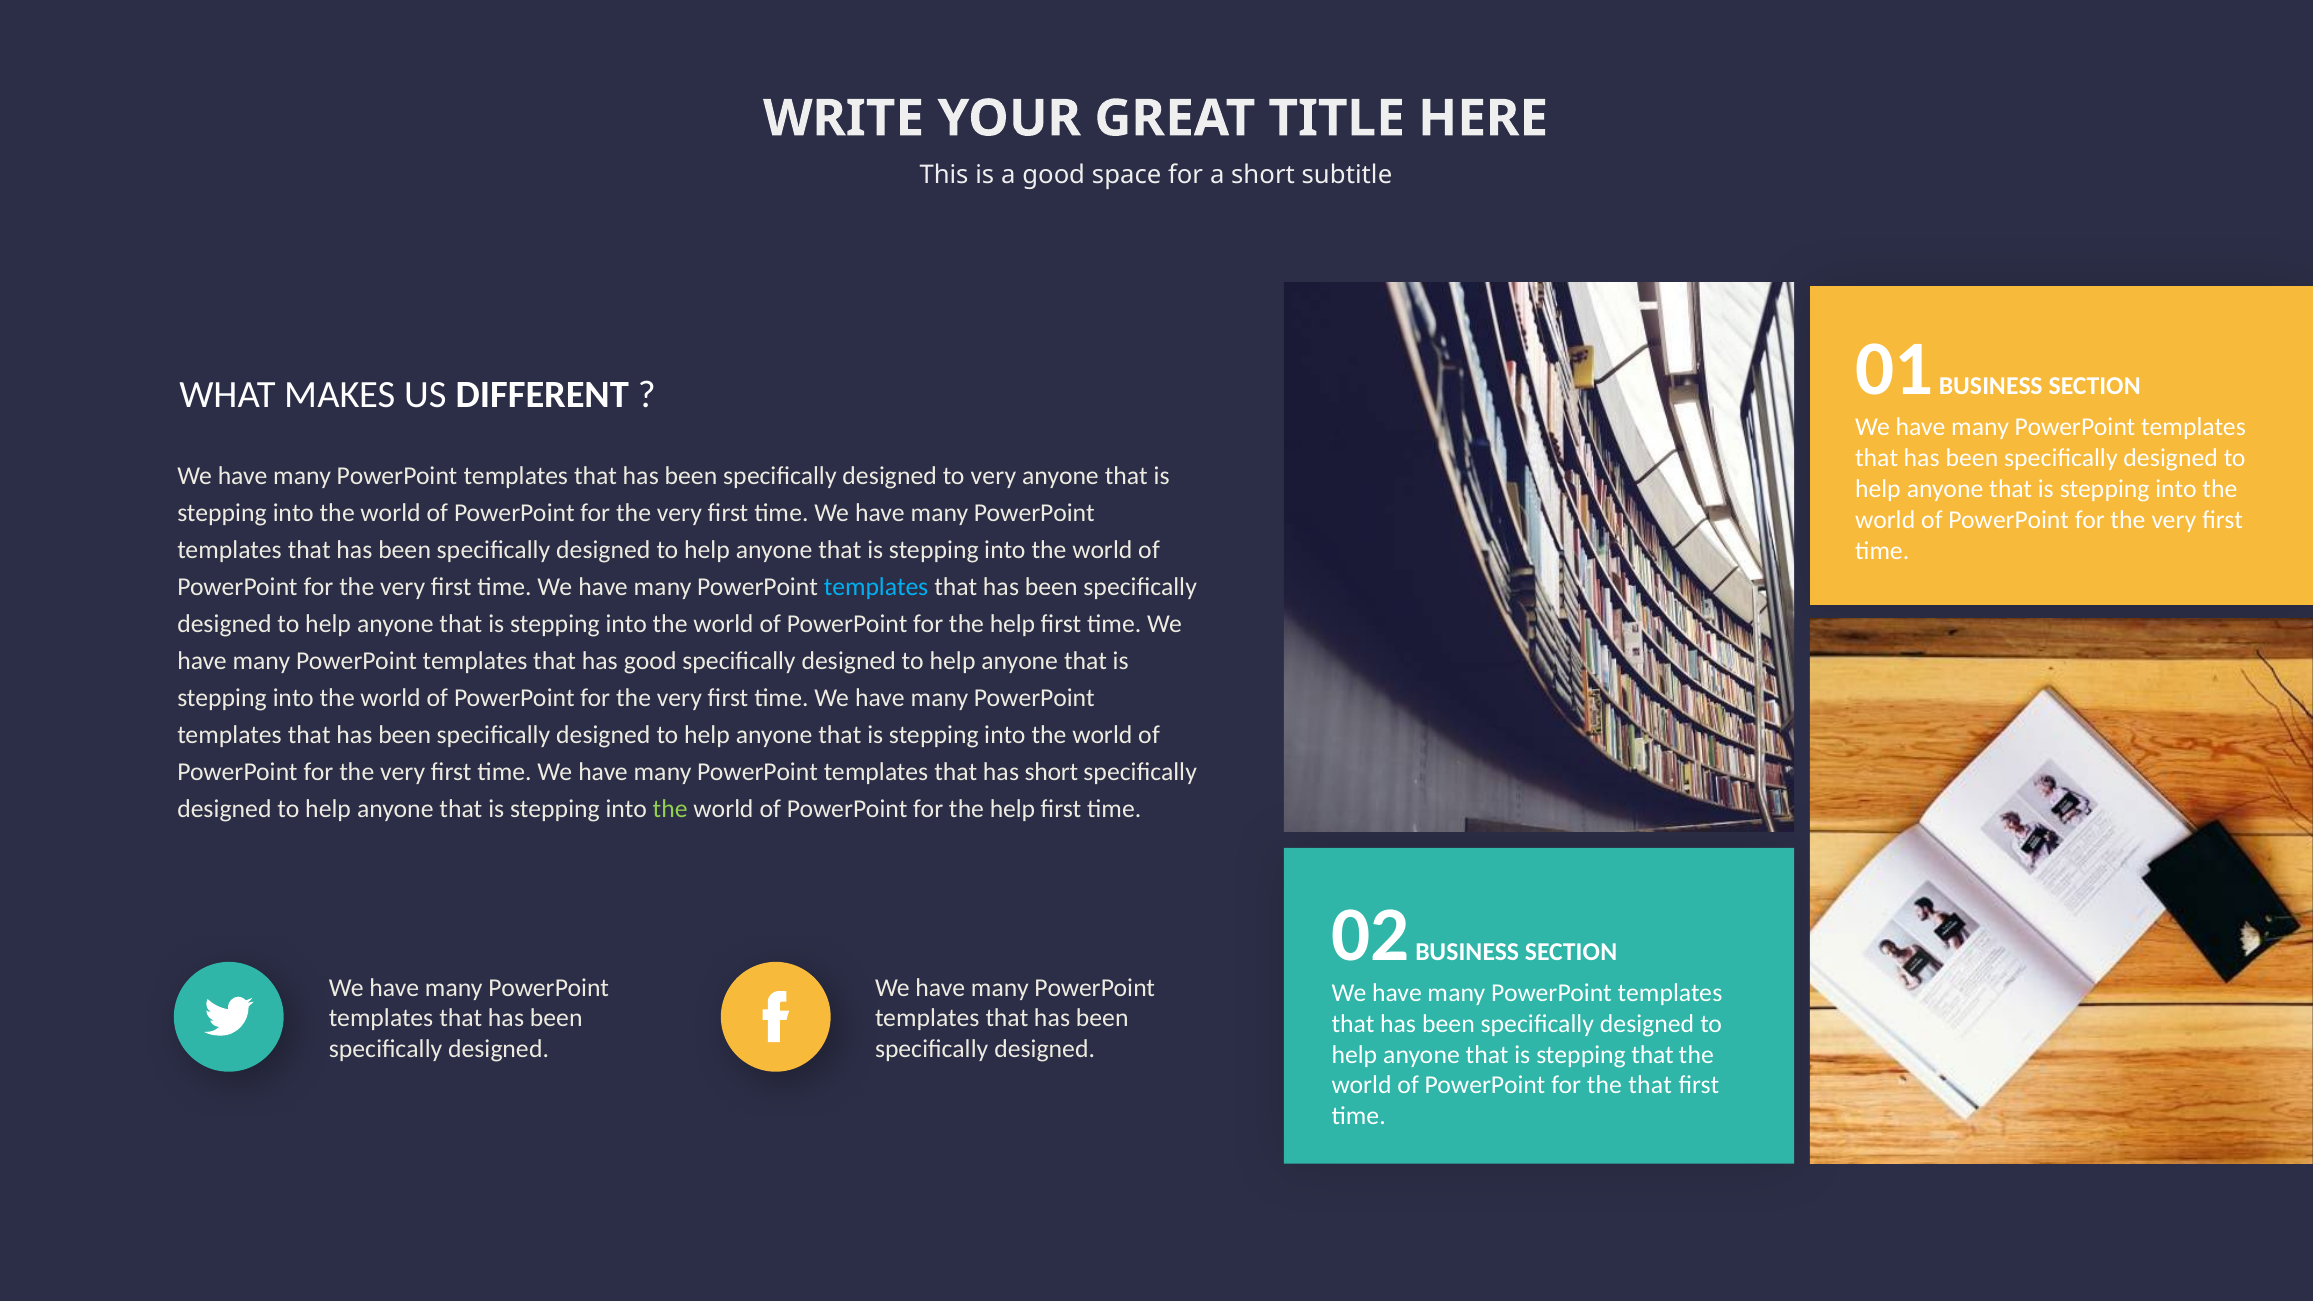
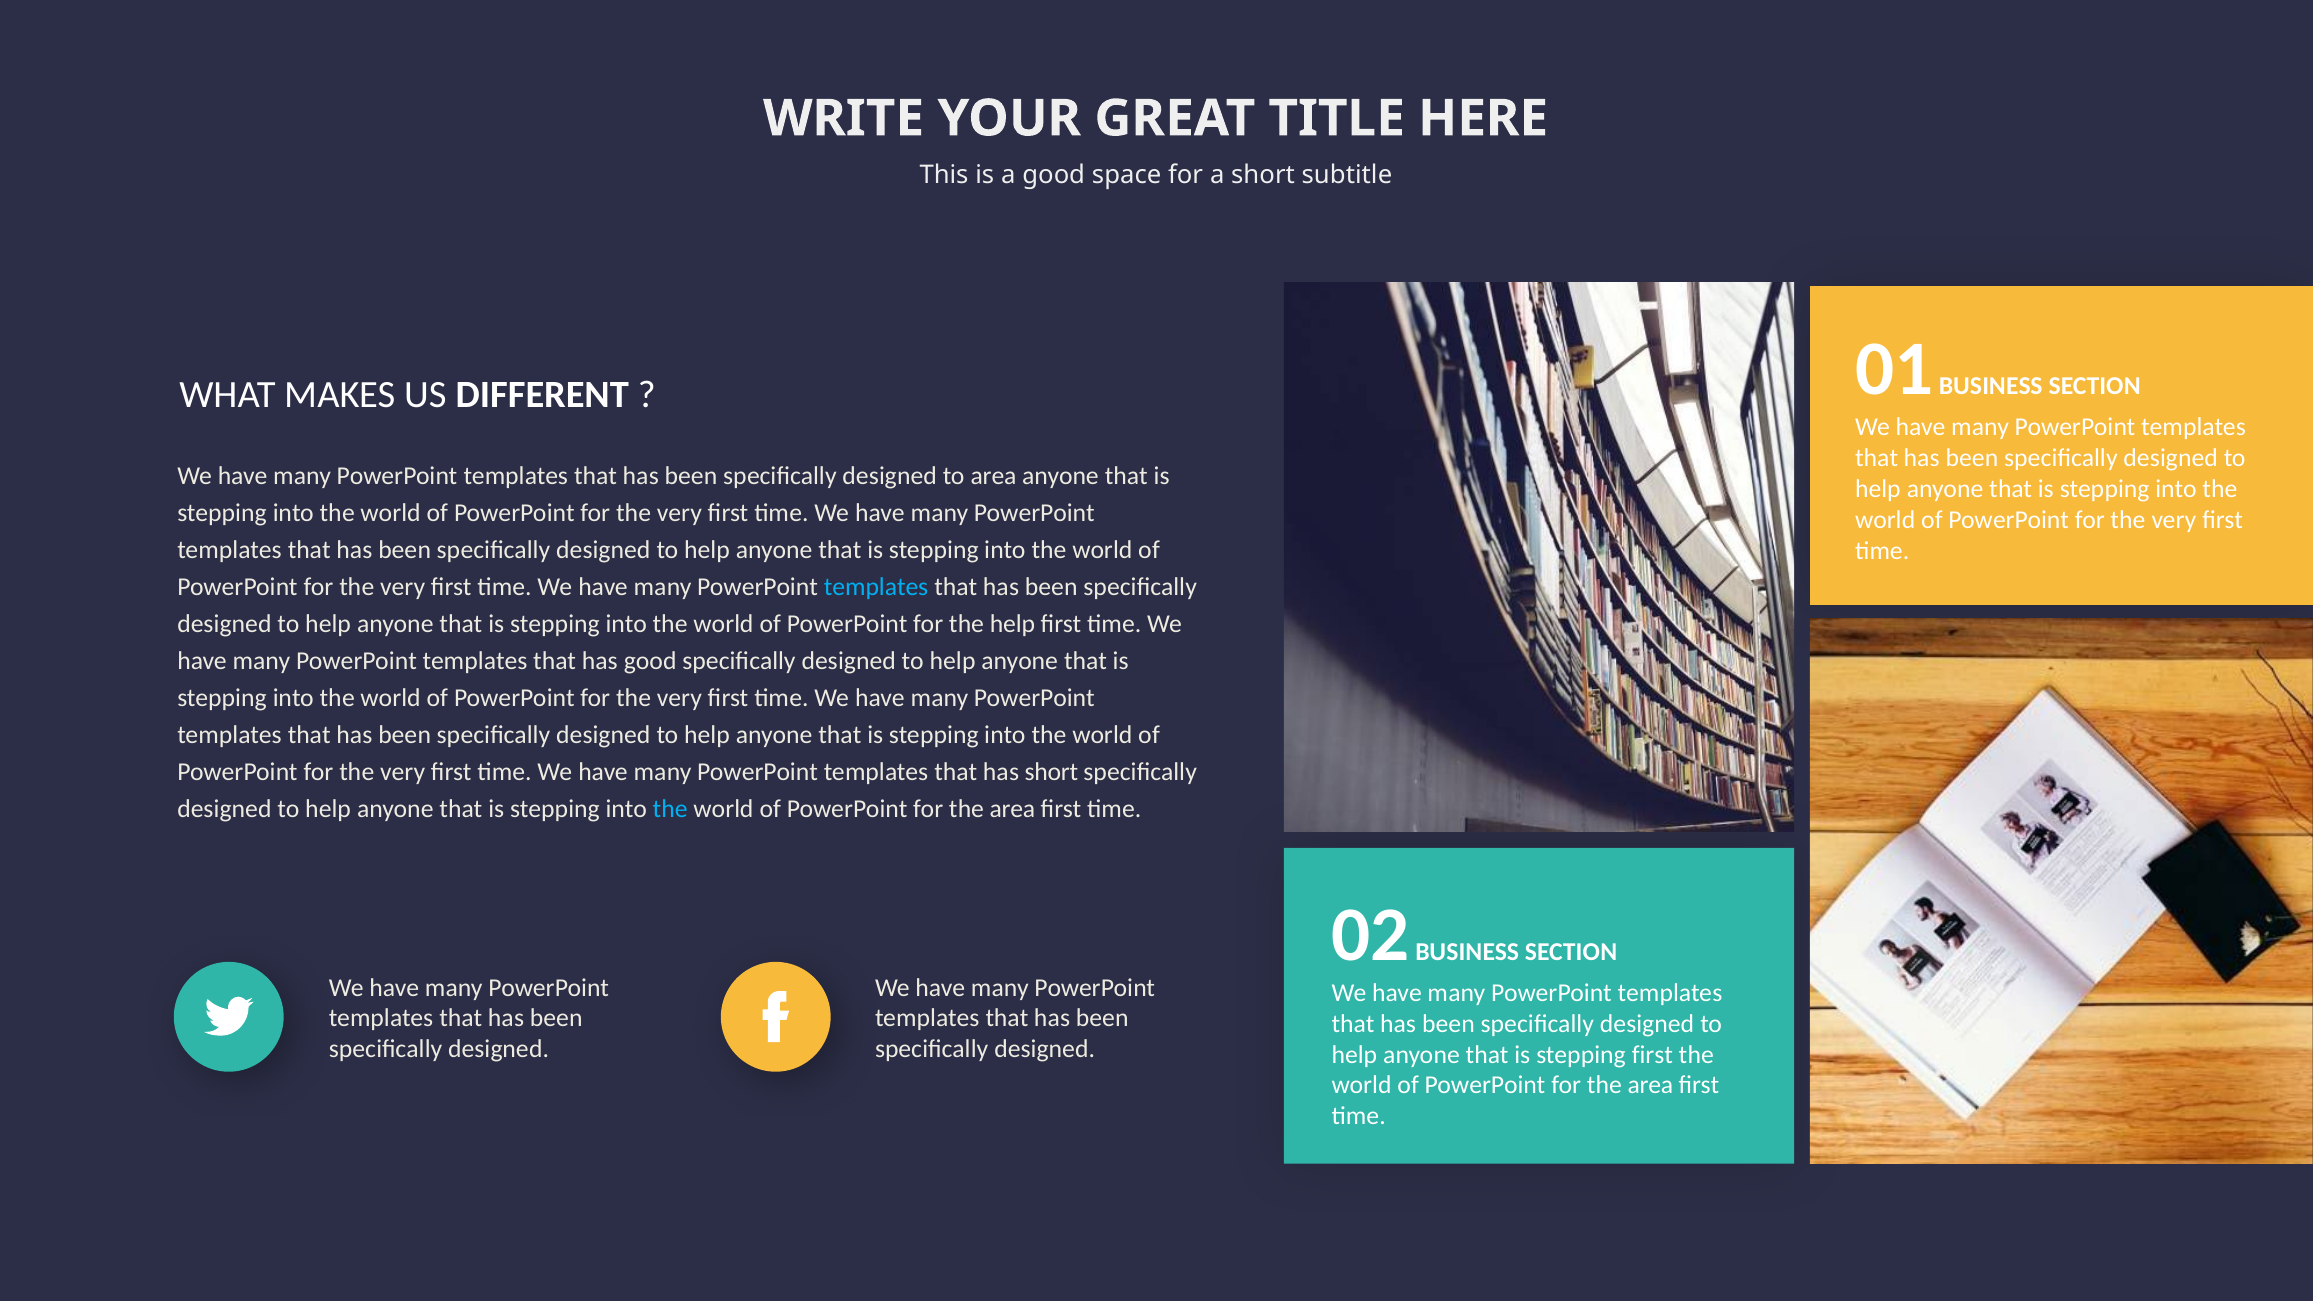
to very: very -> area
the at (670, 808) colour: light green -> light blue
help at (1012, 808): help -> area
stepping that: that -> first
that at (1650, 1085): that -> area
